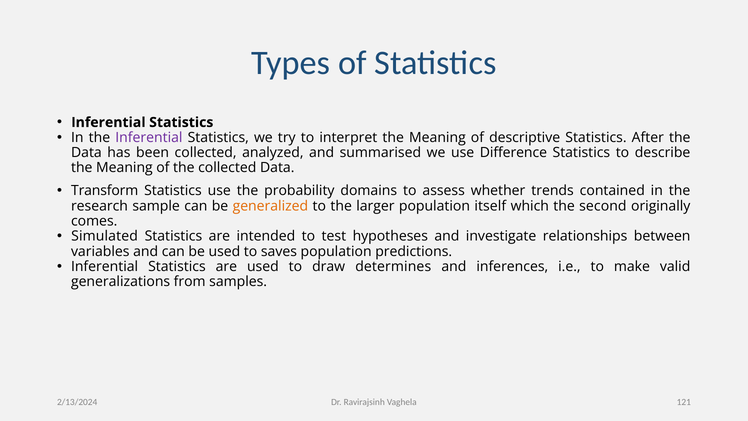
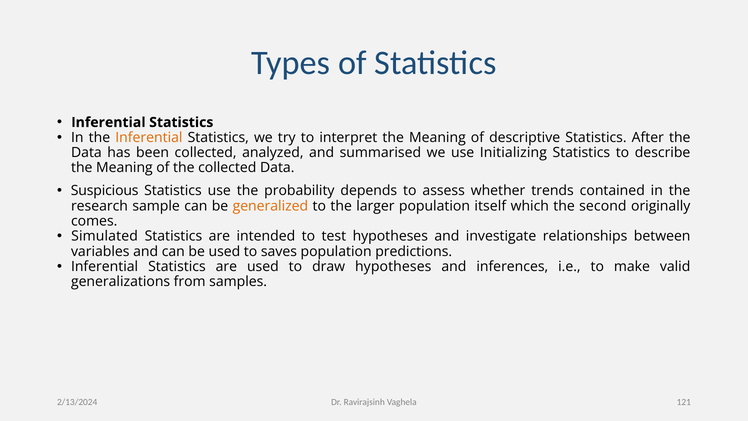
Inferential at (149, 137) colour: purple -> orange
Difference: Difference -> Initializing
Transform: Transform -> Suspicious
domains: domains -> depends
draw determines: determines -> hypotheses
